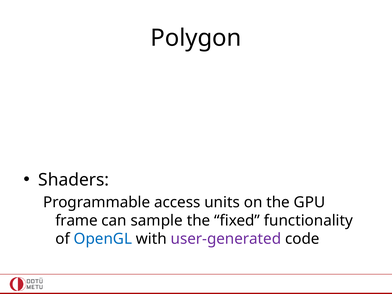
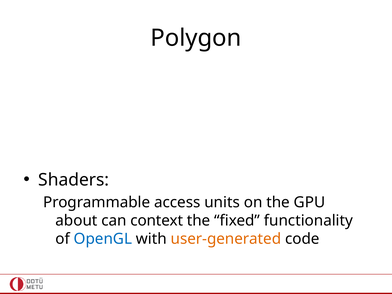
frame: frame -> about
sample: sample -> context
user-generated colour: purple -> orange
